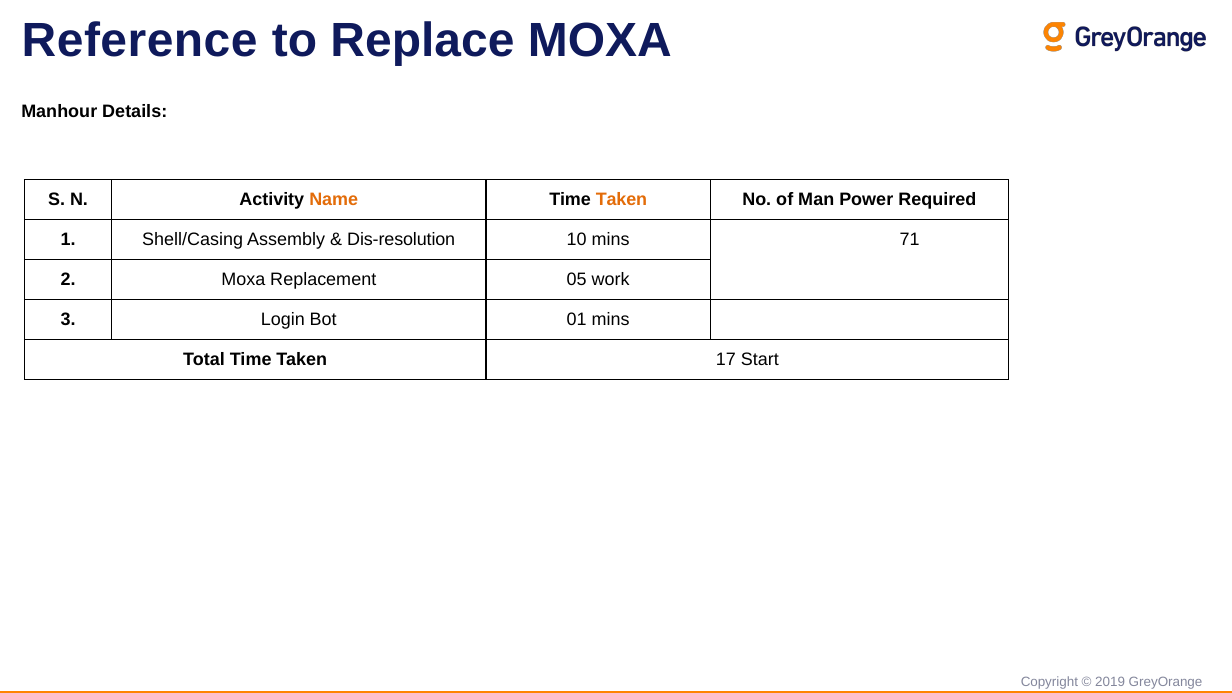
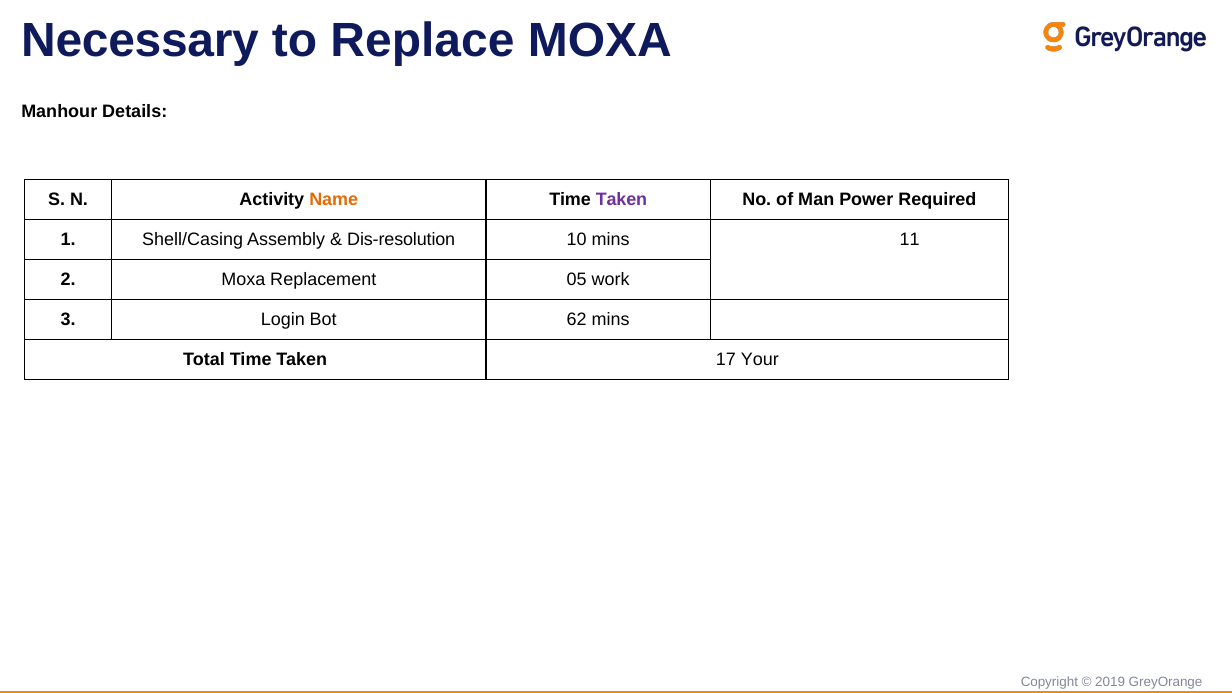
Reference: Reference -> Necessary
Taken at (621, 199) colour: orange -> purple
71: 71 -> 11
01: 01 -> 62
Start: Start -> Your
